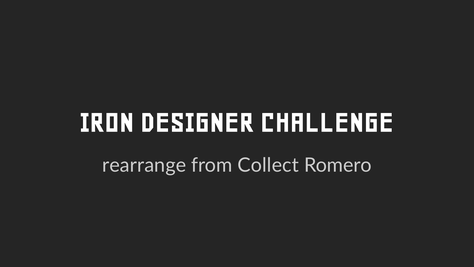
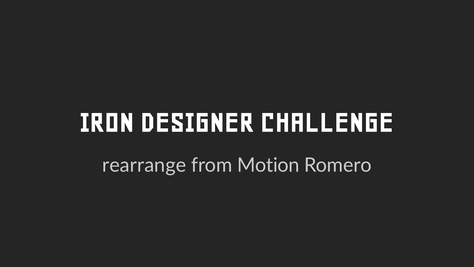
Collect: Collect -> Motion
